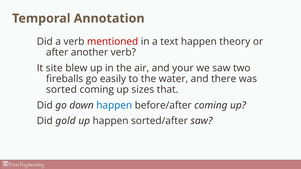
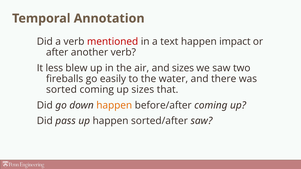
theory: theory -> impact
site: site -> less
and your: your -> sizes
happen at (114, 105) colour: blue -> orange
gold: gold -> pass
